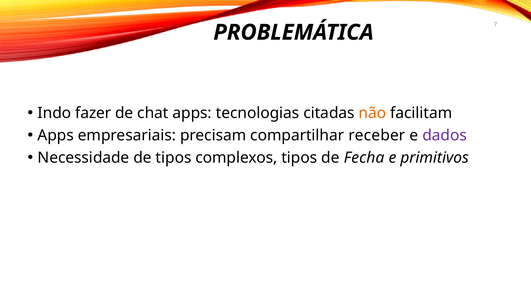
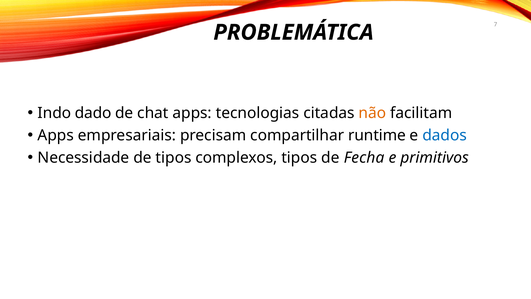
fazer: fazer -> dado
receber: receber -> runtime
dados colour: purple -> blue
